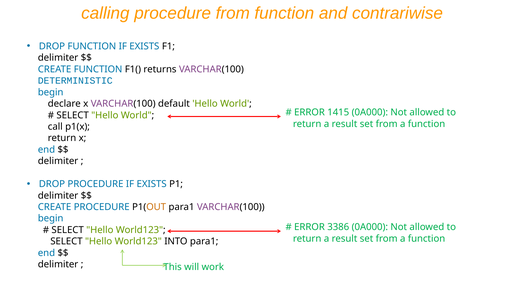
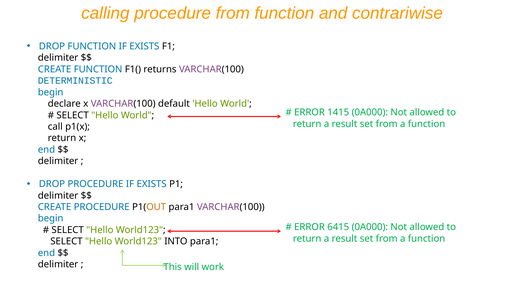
3386: 3386 -> 6415
